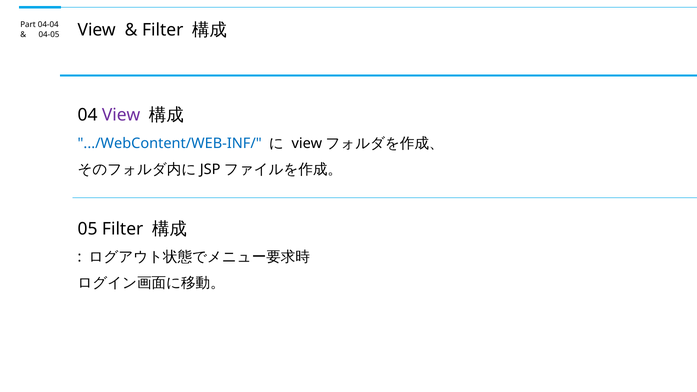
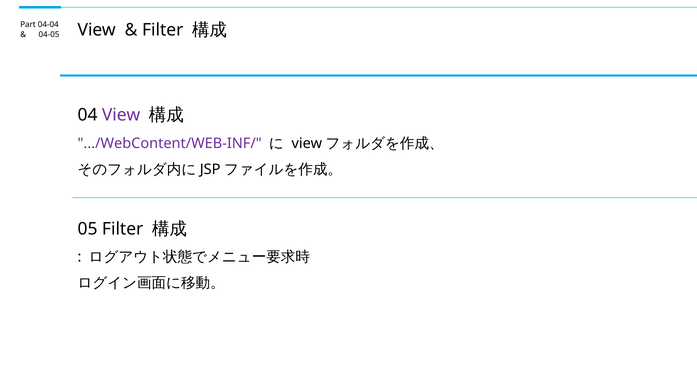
.../WebContent/WEB-INF/ colour: blue -> purple
